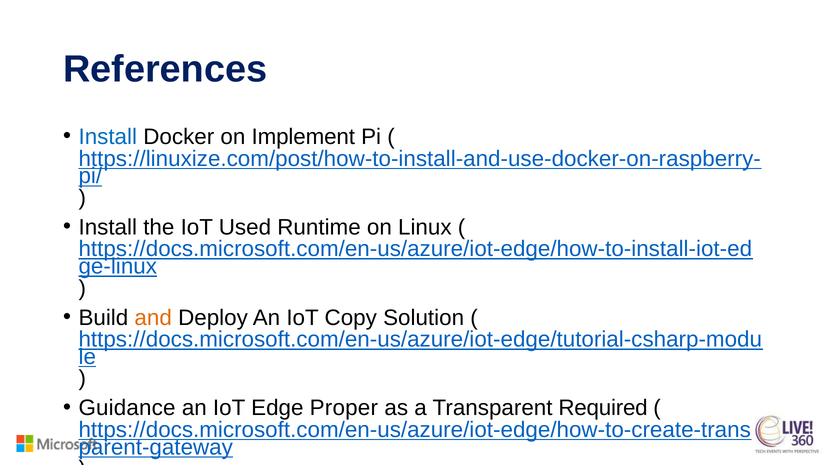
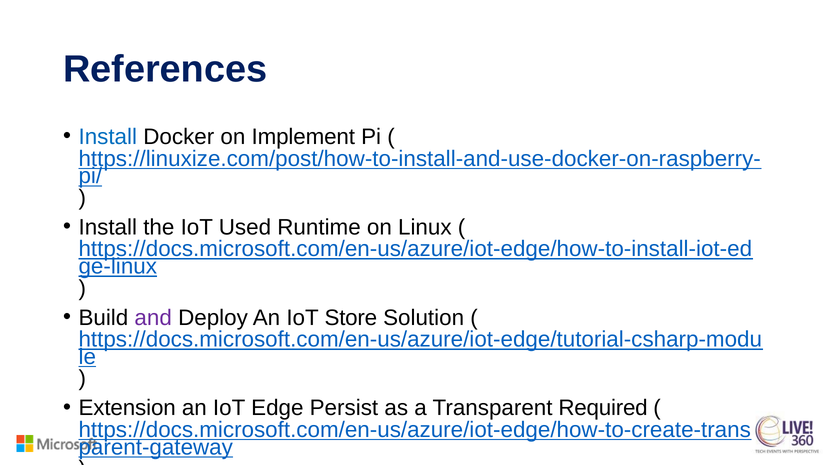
and colour: orange -> purple
Copy: Copy -> Store
Guidance: Guidance -> Extension
Proper: Proper -> Persist
